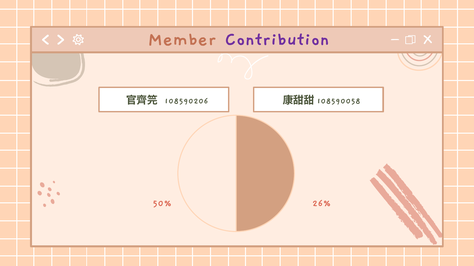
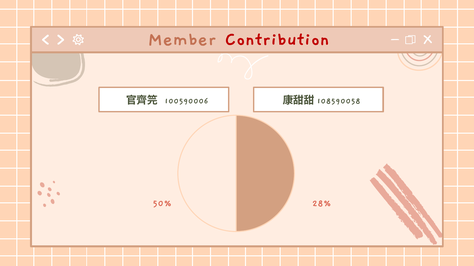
Contribution colour: purple -> red
108590206: 108590206 -> 100590006
26%: 26% -> 28%
